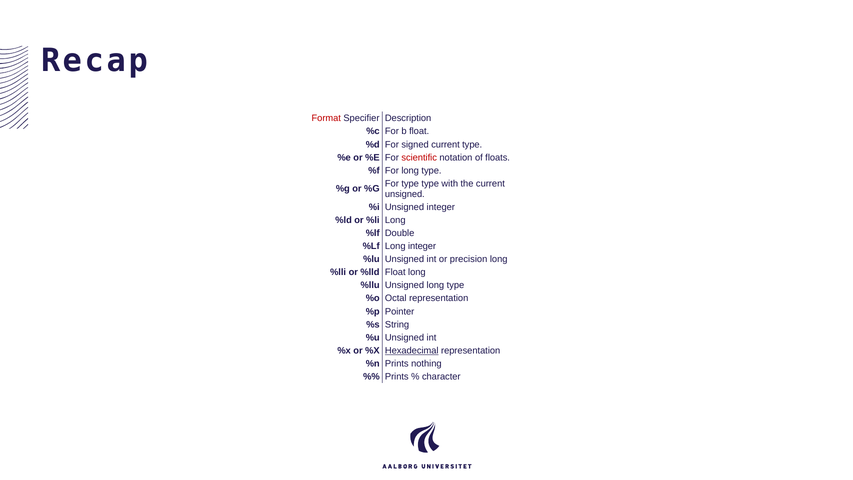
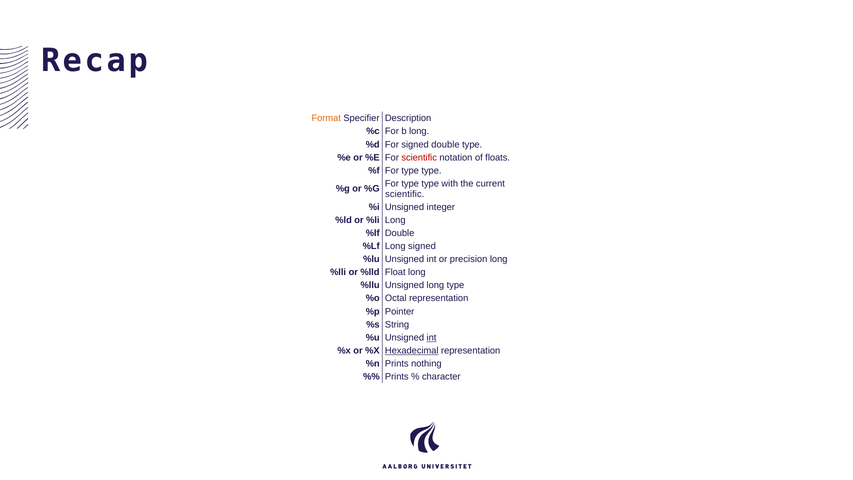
Format colour: red -> orange
b float: float -> long
signed current: current -> double
%f For long: long -> type
unsigned at (405, 194): unsigned -> scientific
Long integer: integer -> signed
int at (431, 337) underline: none -> present
